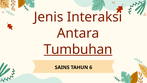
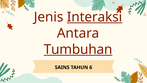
Interaksi underline: none -> present
